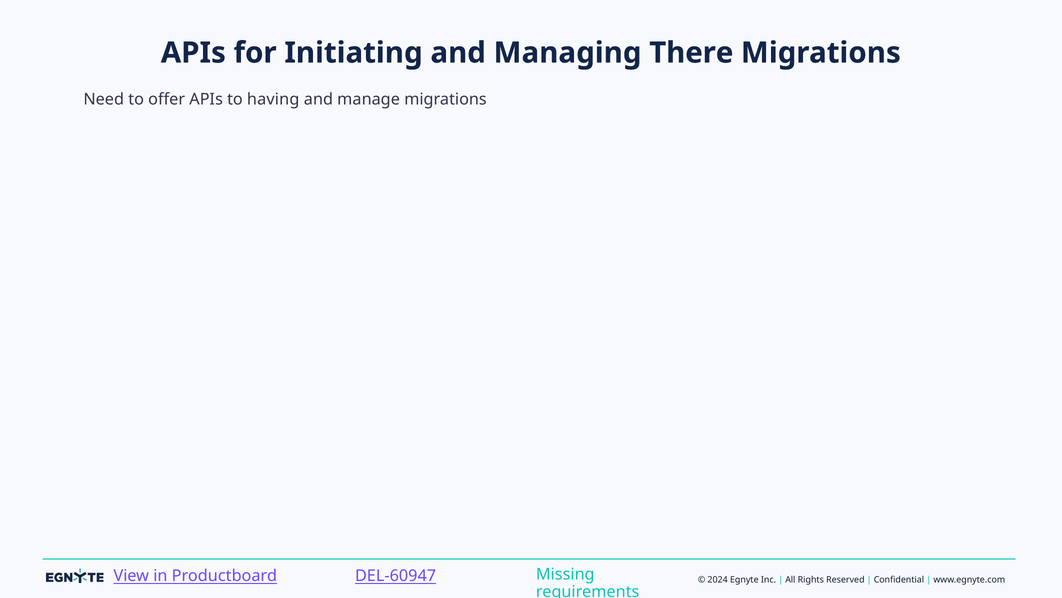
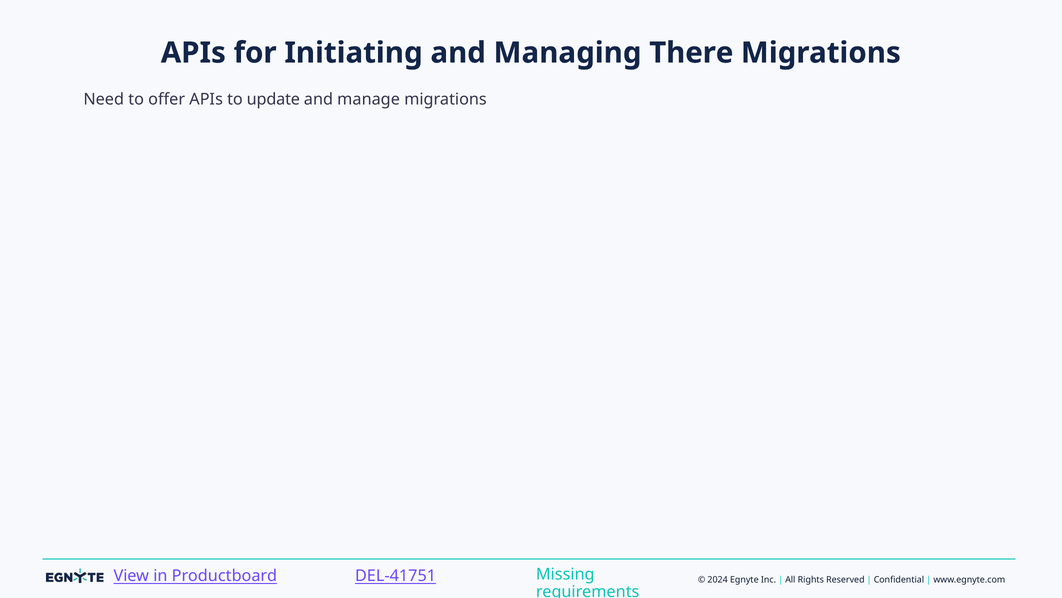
having: having -> update
DEL-60947: DEL-60947 -> DEL-41751
